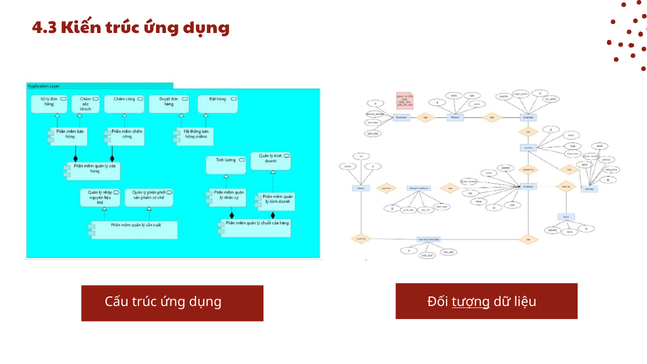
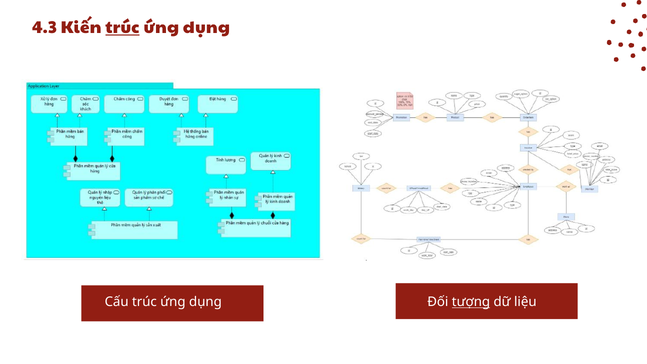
trúc at (122, 28) underline: none -> present
